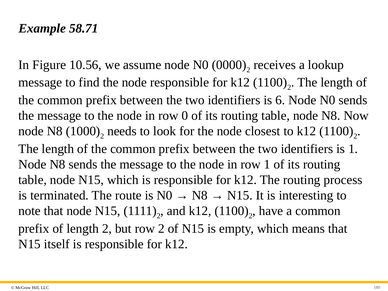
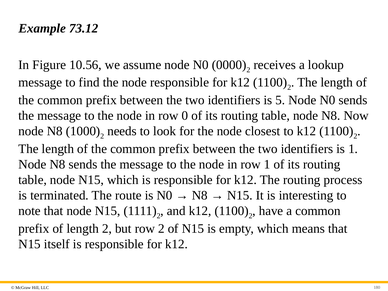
58.71: 58.71 -> 73.12
6: 6 -> 5
